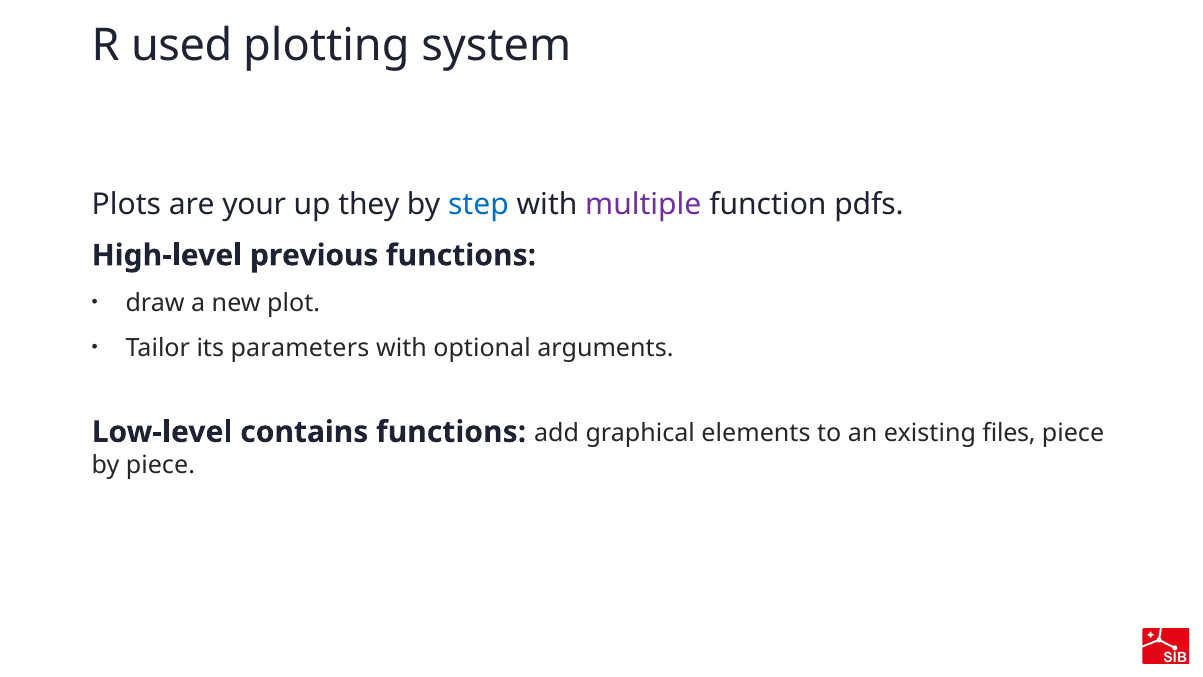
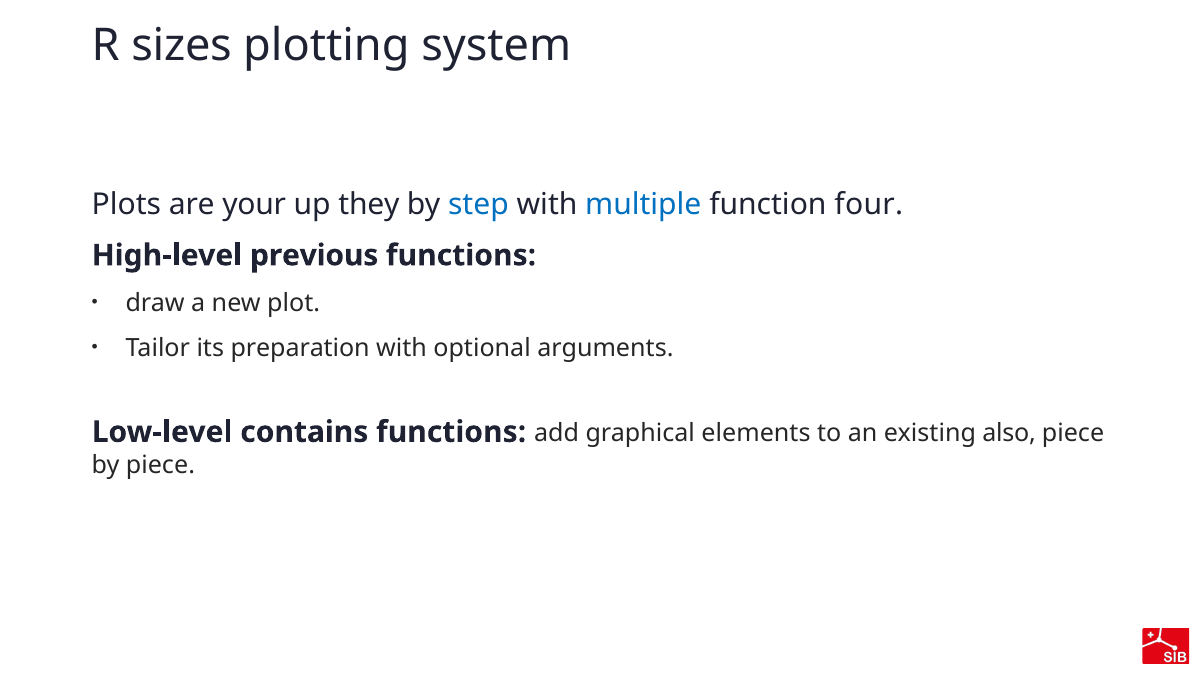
used: used -> sizes
multiple colour: purple -> blue
pdfs: pdfs -> four
parameters: parameters -> preparation
files: files -> also
